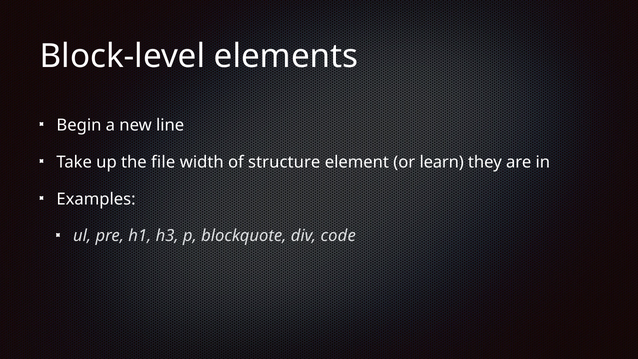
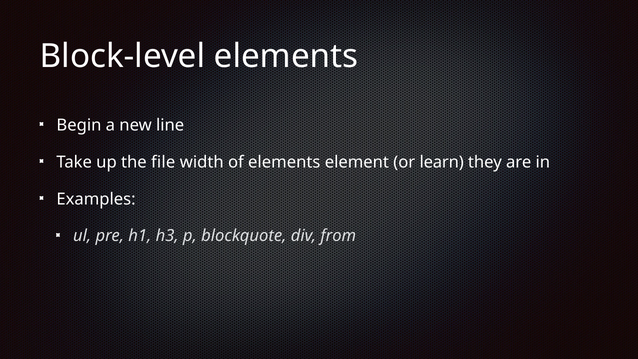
of structure: structure -> elements
code: code -> from
